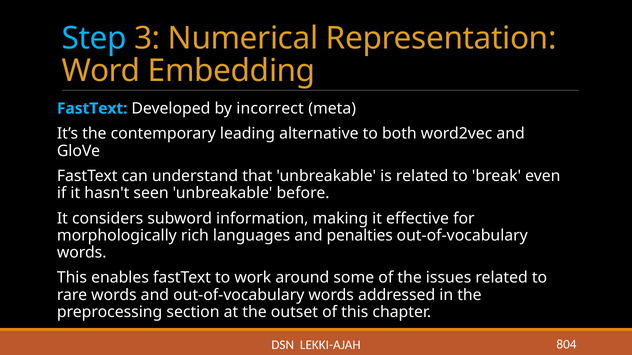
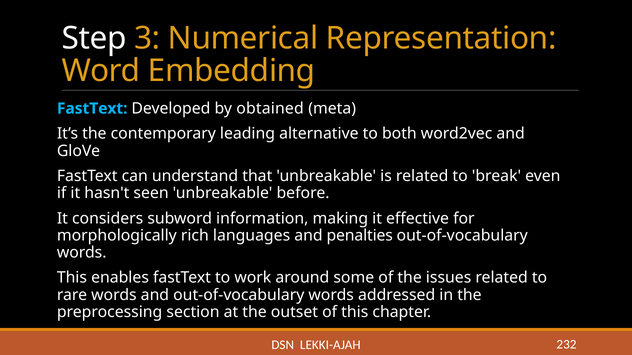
Step colour: light blue -> white
incorrect: incorrect -> obtained
804: 804 -> 232
